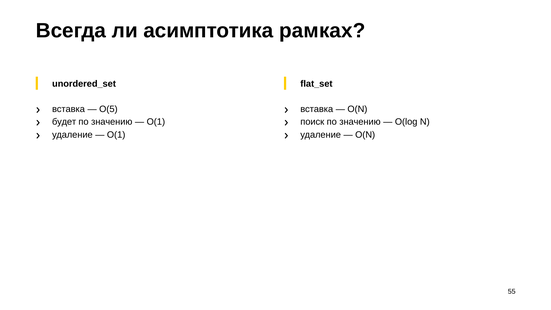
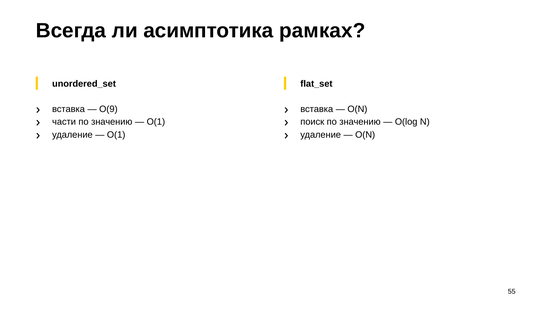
O(5: O(5 -> O(9
будет: будет -> части
